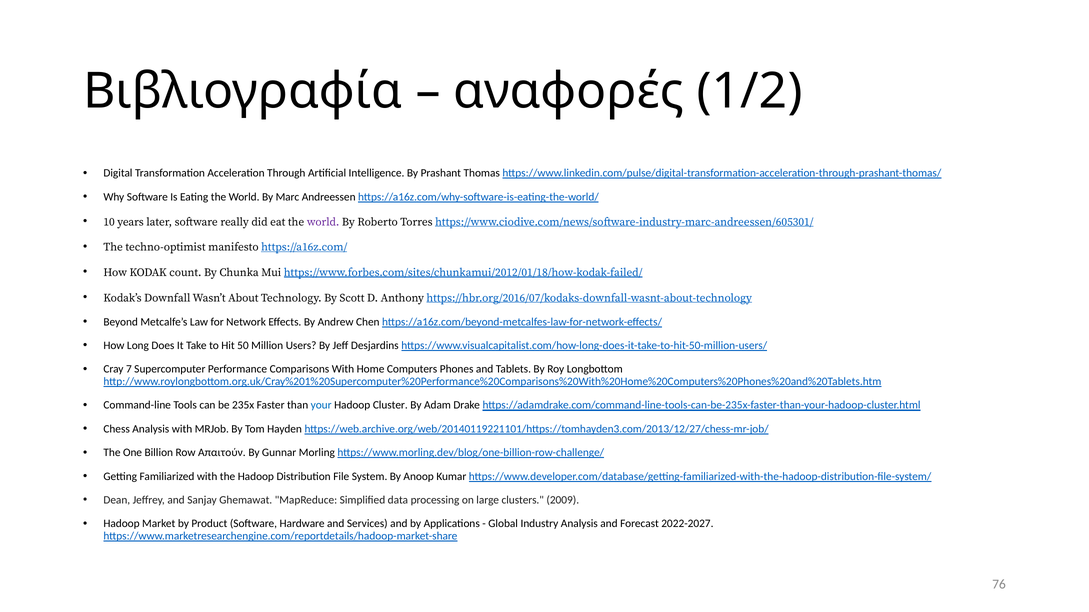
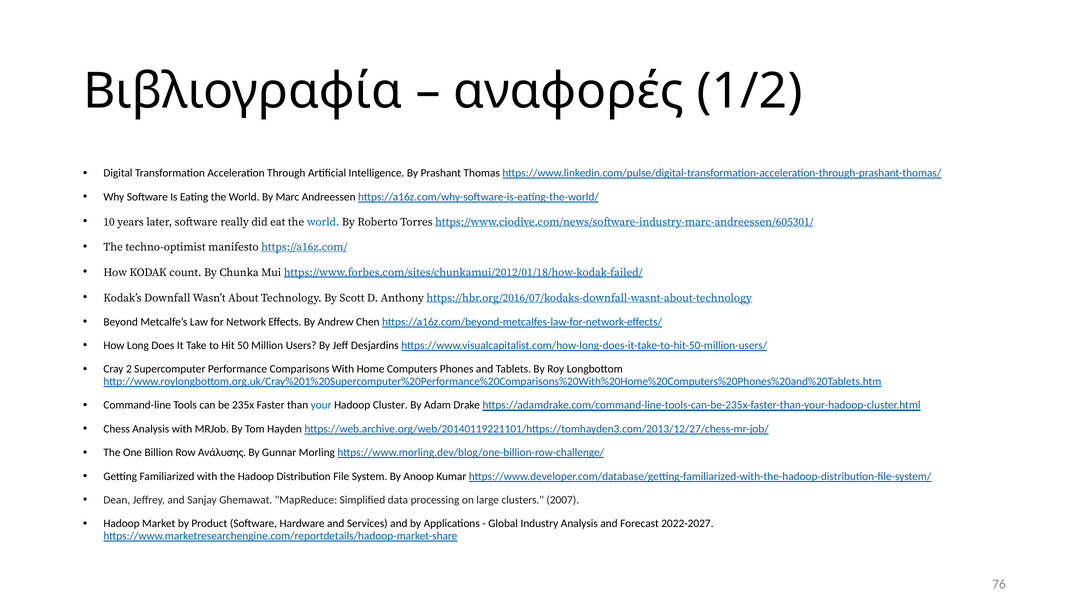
world at (323, 222) colour: purple -> blue
7: 7 -> 2
Απαιτούν: Απαιτούν -> Ανάλυσης
2009: 2009 -> 2007
